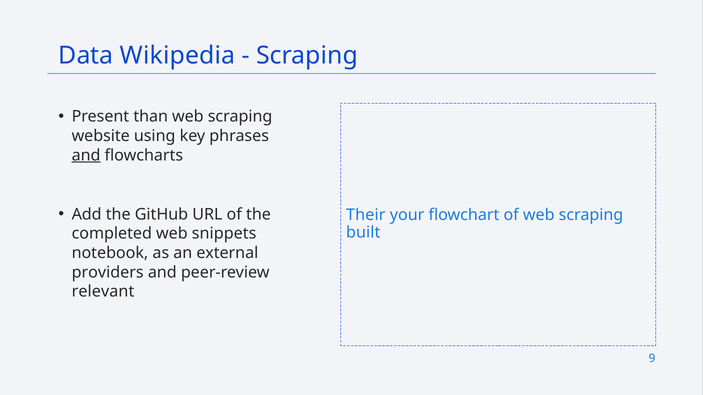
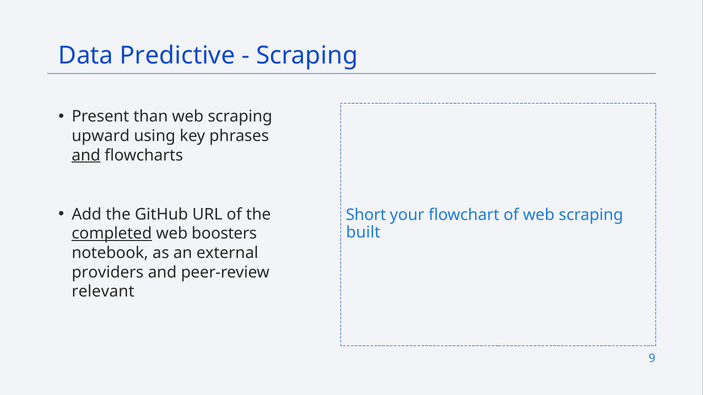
Wikipedia: Wikipedia -> Predictive
website: website -> upward
Their: Their -> Short
completed underline: none -> present
snippets: snippets -> boosters
